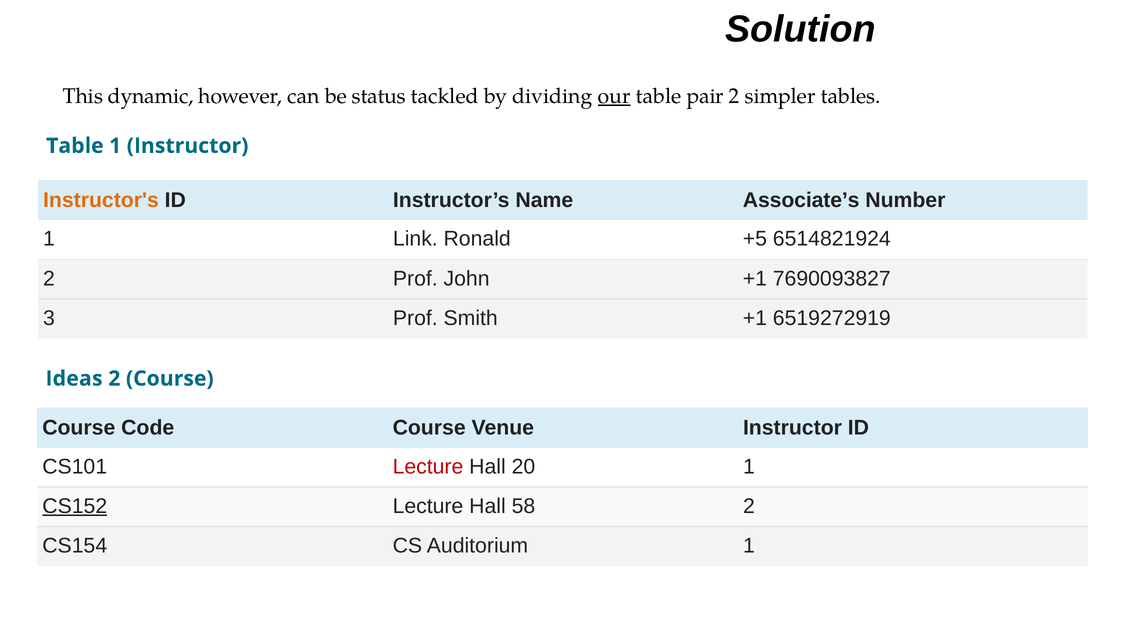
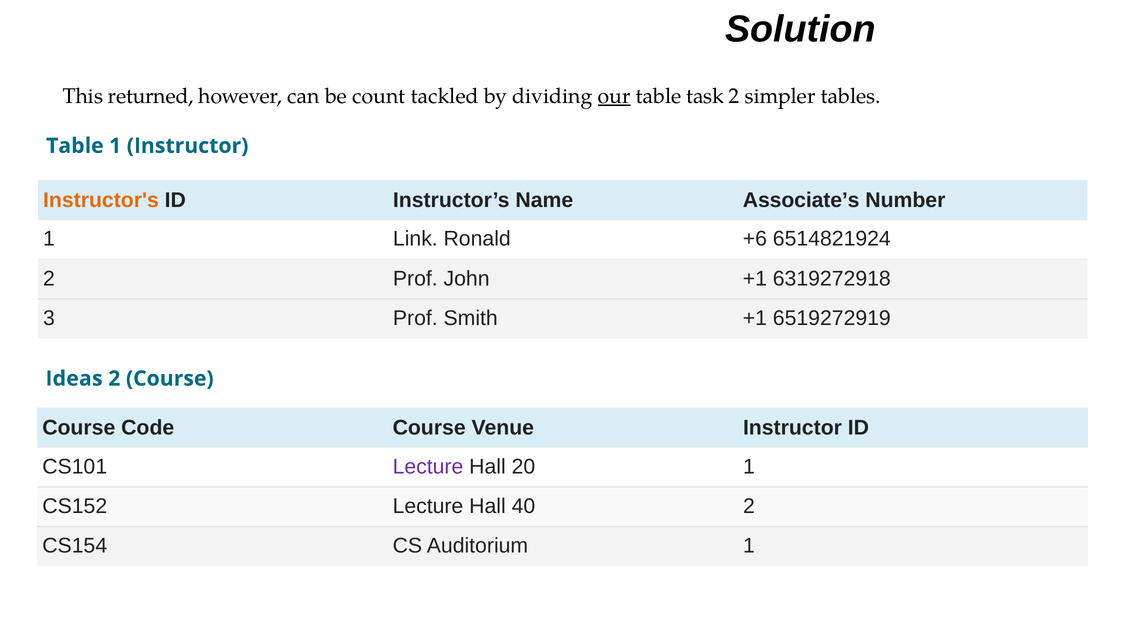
dynamic: dynamic -> returned
status: status -> count
pair: pair -> task
+5: +5 -> +6
7690093827: 7690093827 -> 6319272918
Lecture at (428, 466) colour: red -> purple
CS152 underline: present -> none
58: 58 -> 40
